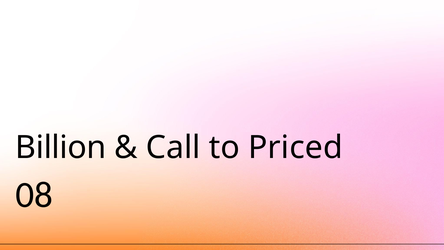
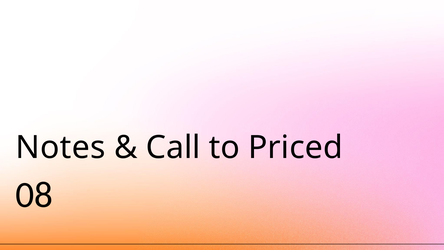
Billion: Billion -> Notes
